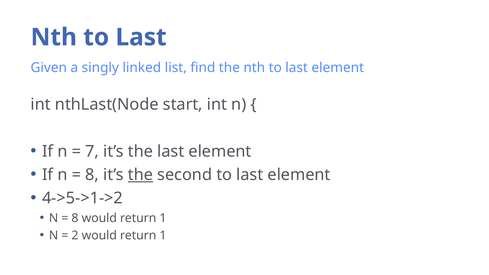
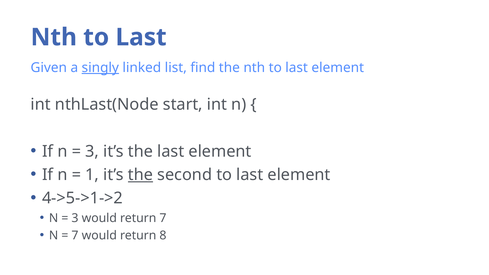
singly underline: none -> present
7 at (92, 151): 7 -> 3
8 at (92, 175): 8 -> 1
8 at (75, 218): 8 -> 3
1 at (163, 218): 1 -> 7
2 at (75, 236): 2 -> 7
1 at (163, 236): 1 -> 8
